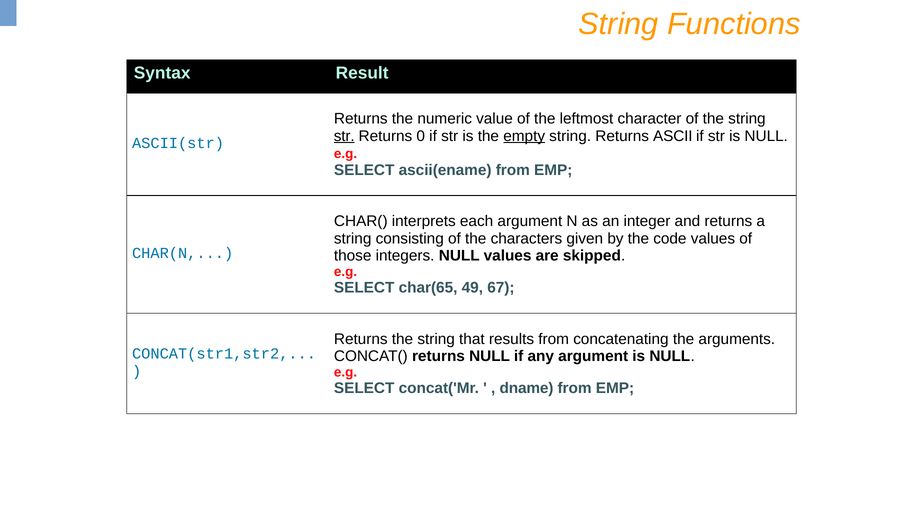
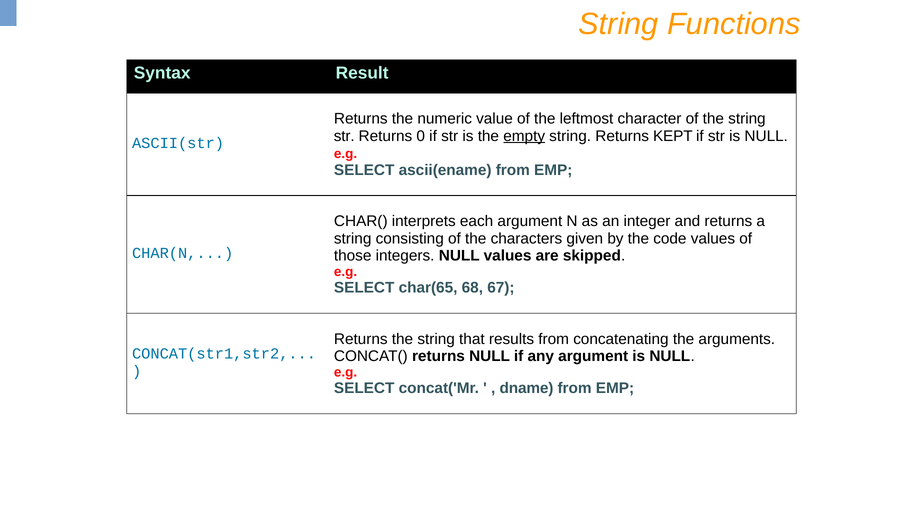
str at (344, 136) underline: present -> none
ASCII: ASCII -> KEPT
49: 49 -> 68
